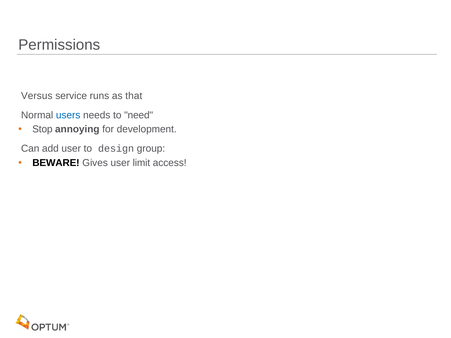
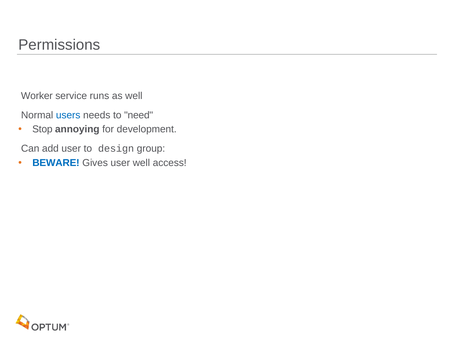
Versus: Versus -> Worker
as that: that -> well
BEWARE colour: black -> blue
user limit: limit -> well
